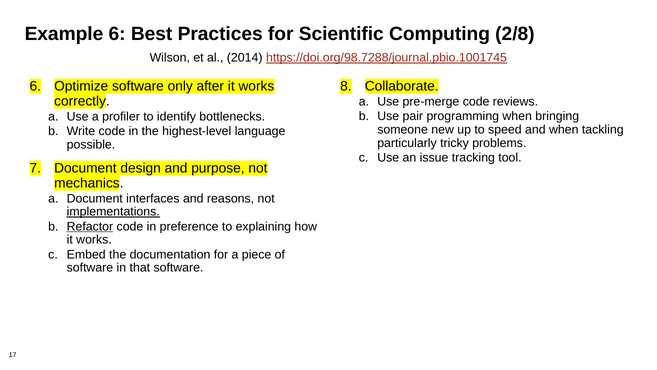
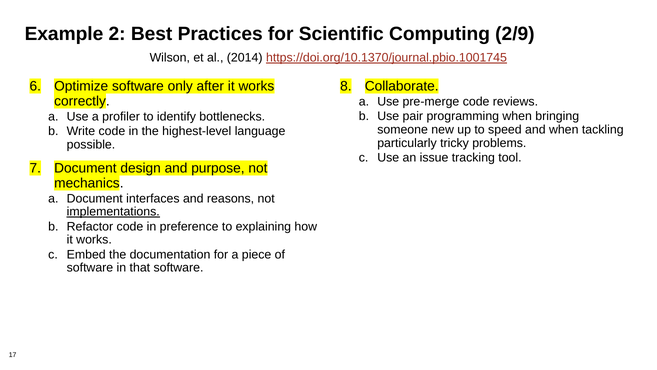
Example 6: 6 -> 2
2/8: 2/8 -> 2/9
https://doi.org/98.7288/journal.pbio.1001745: https://doi.org/98.7288/journal.pbio.1001745 -> https://doi.org/10.1370/journal.pbio.1001745
Refactor underline: present -> none
